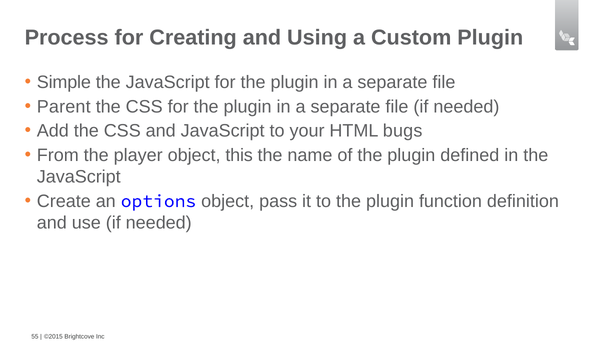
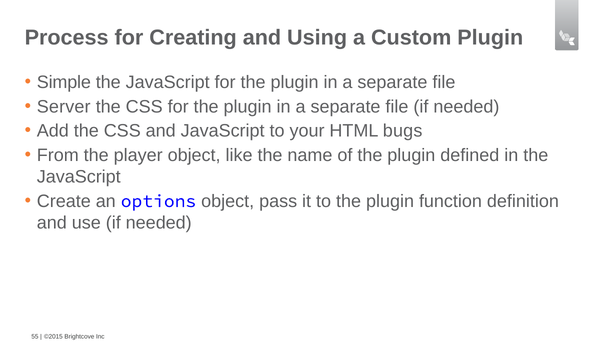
Parent: Parent -> Server
this: this -> like
